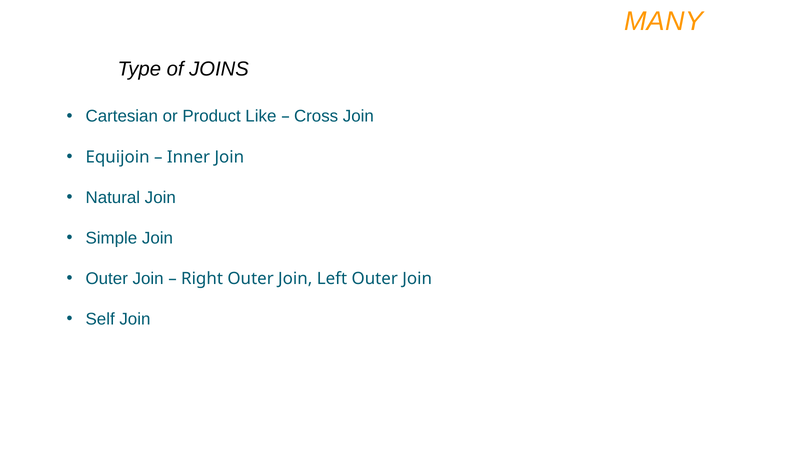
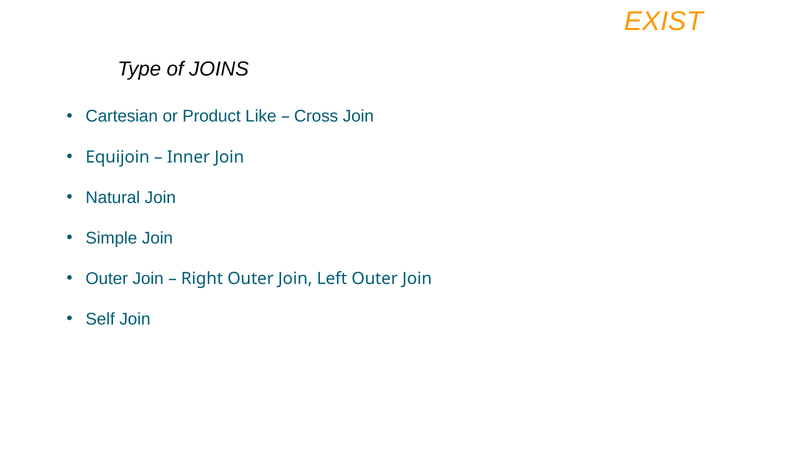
MANY: MANY -> EXIST
